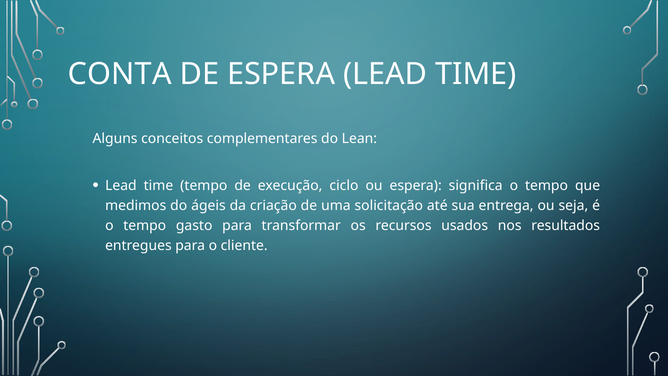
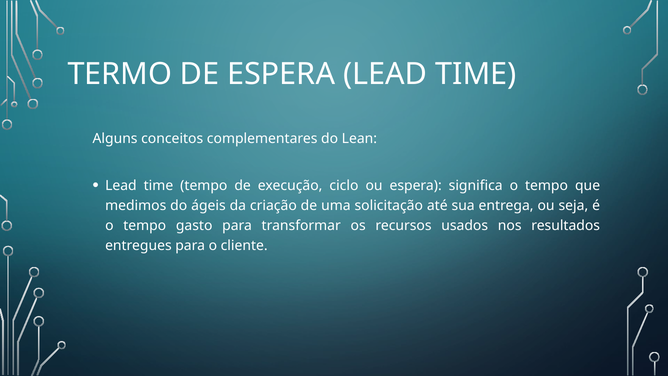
CONTA: CONTA -> TERMO
